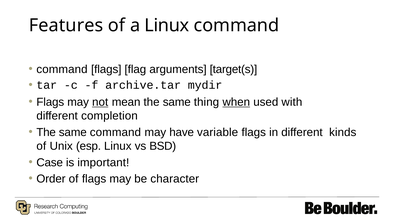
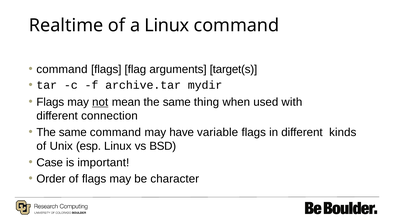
Features: Features -> Realtime
when underline: present -> none
completion: completion -> connection
